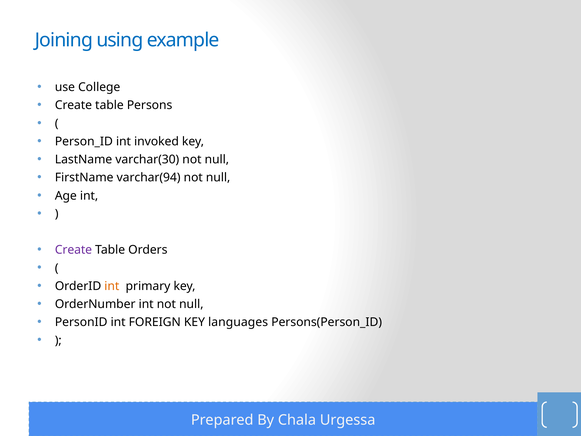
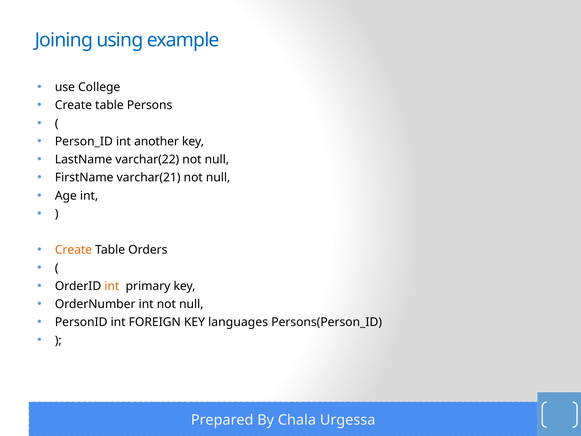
invoked: invoked -> another
varchar(30: varchar(30 -> varchar(22
varchar(94: varchar(94 -> varchar(21
Create at (73, 250) colour: purple -> orange
